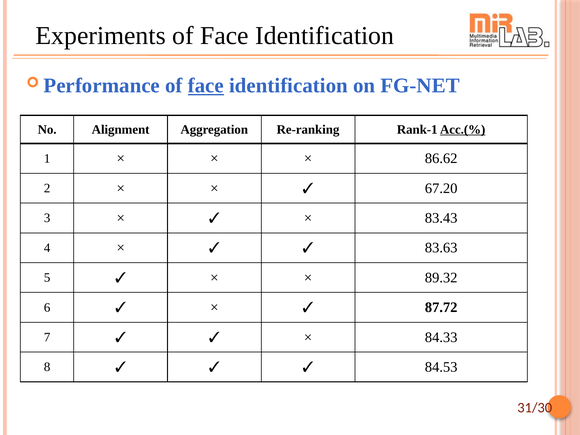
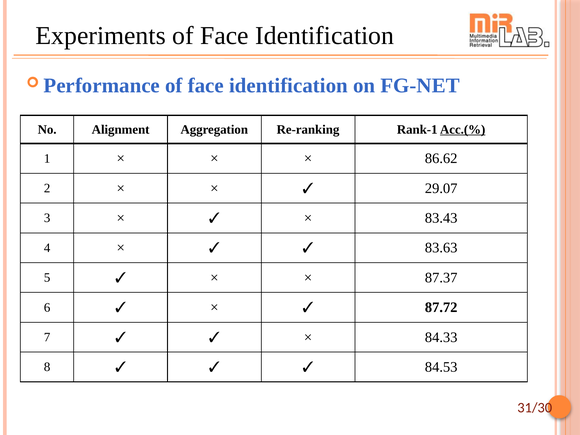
face at (206, 86) underline: present -> none
67.20: 67.20 -> 29.07
89.32: 89.32 -> 87.37
